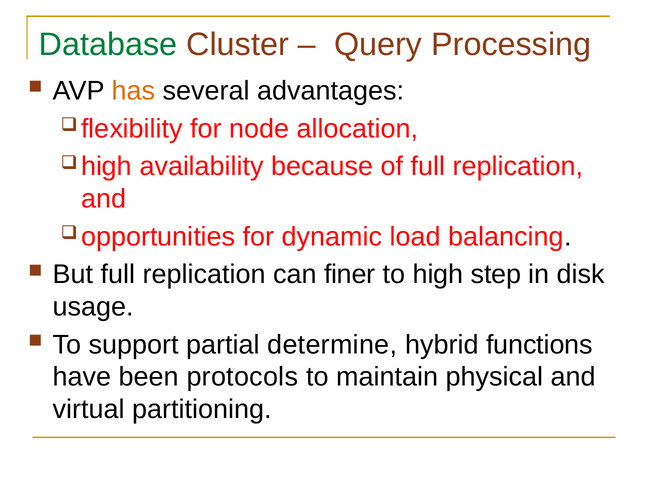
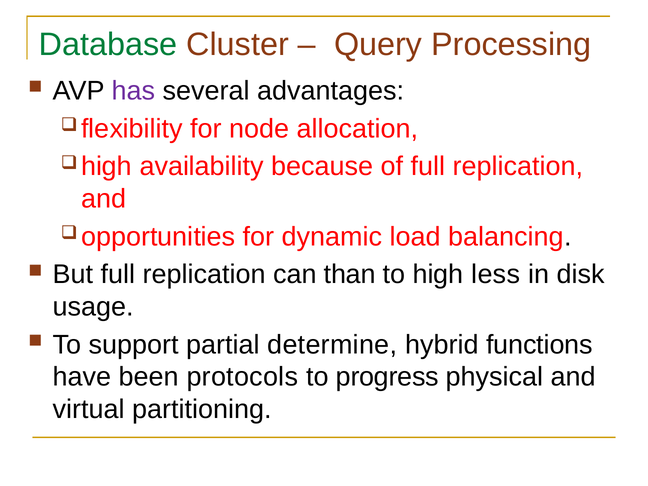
has colour: orange -> purple
finer: finer -> than
step: step -> less
maintain: maintain -> progress
